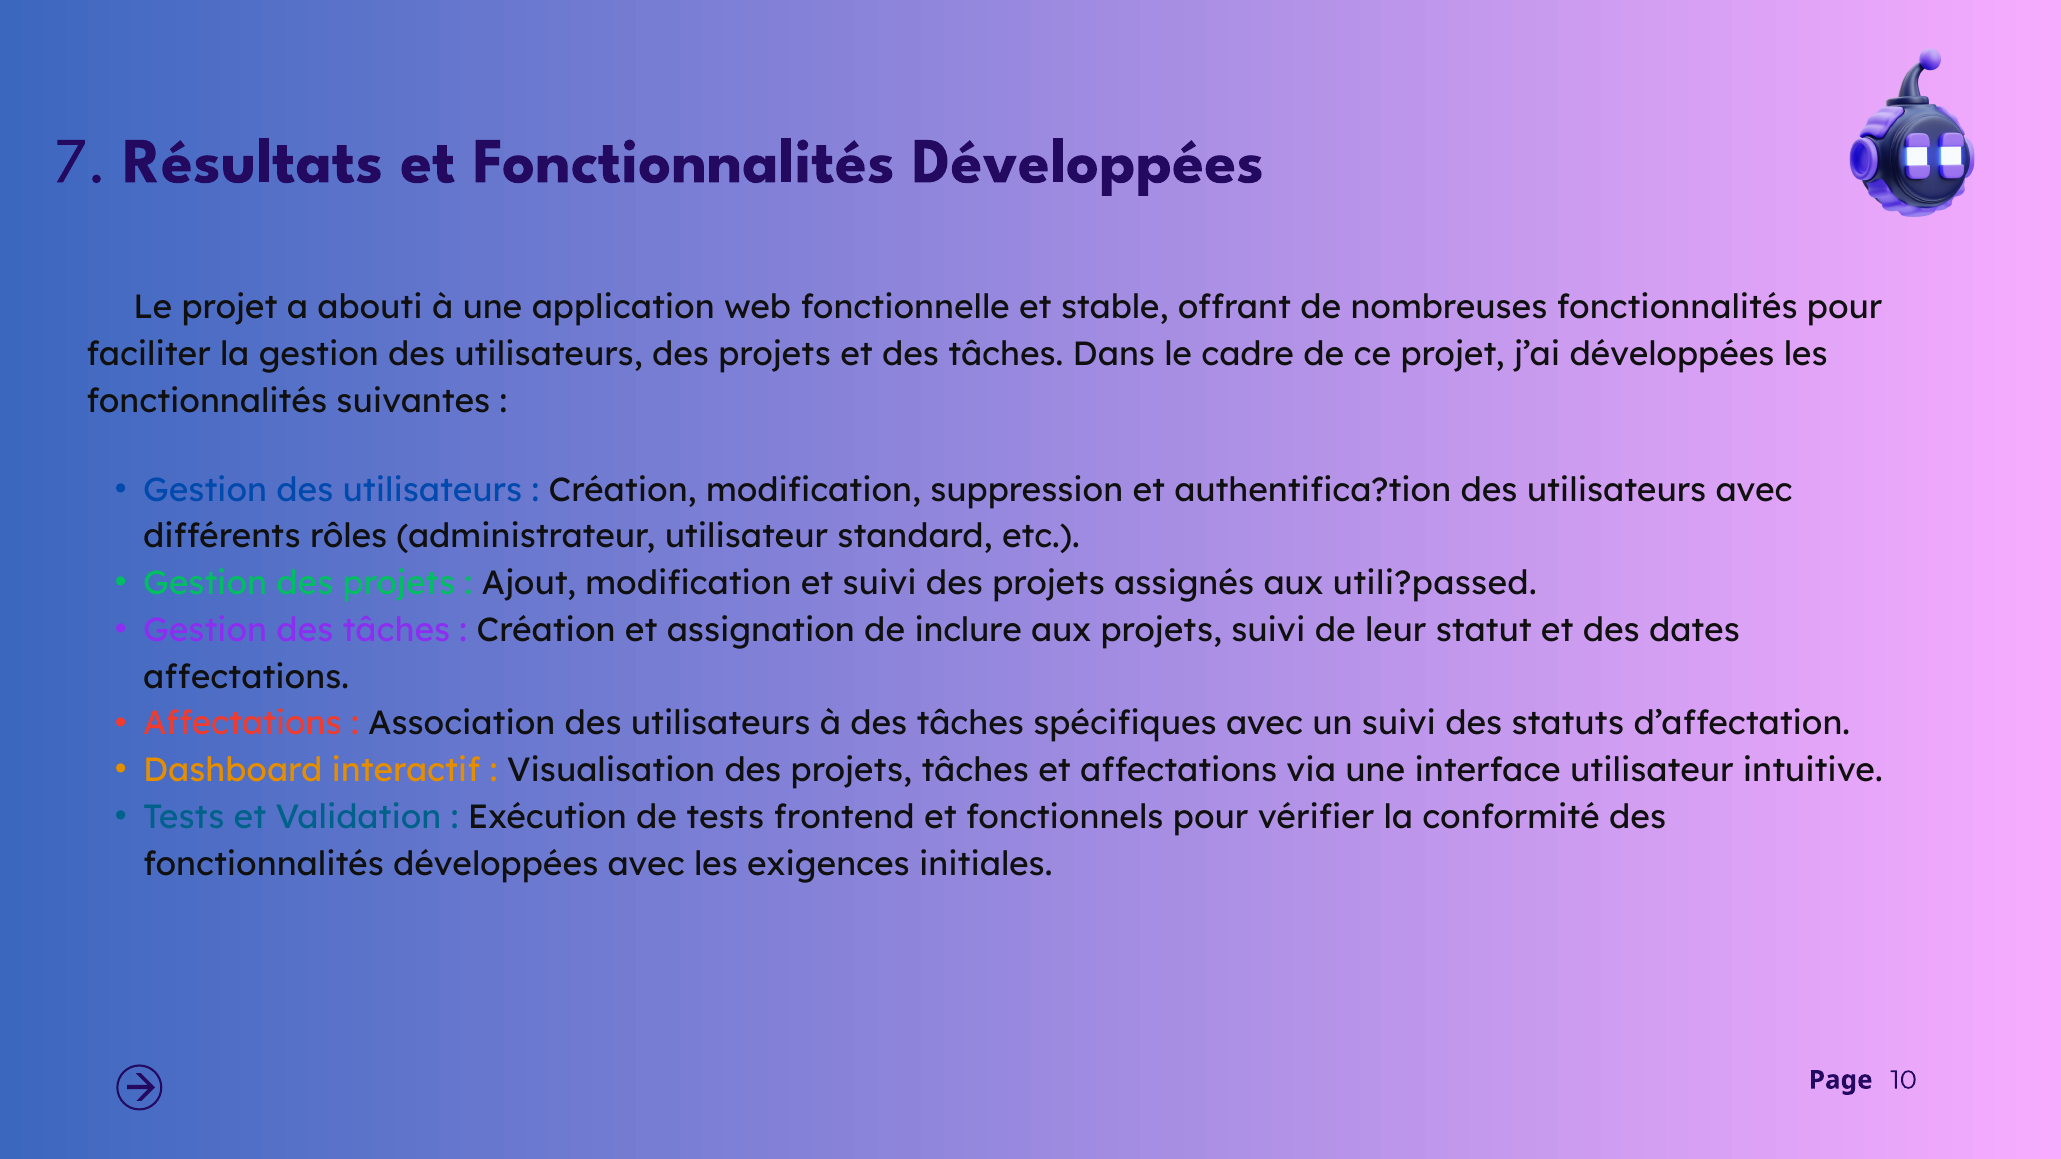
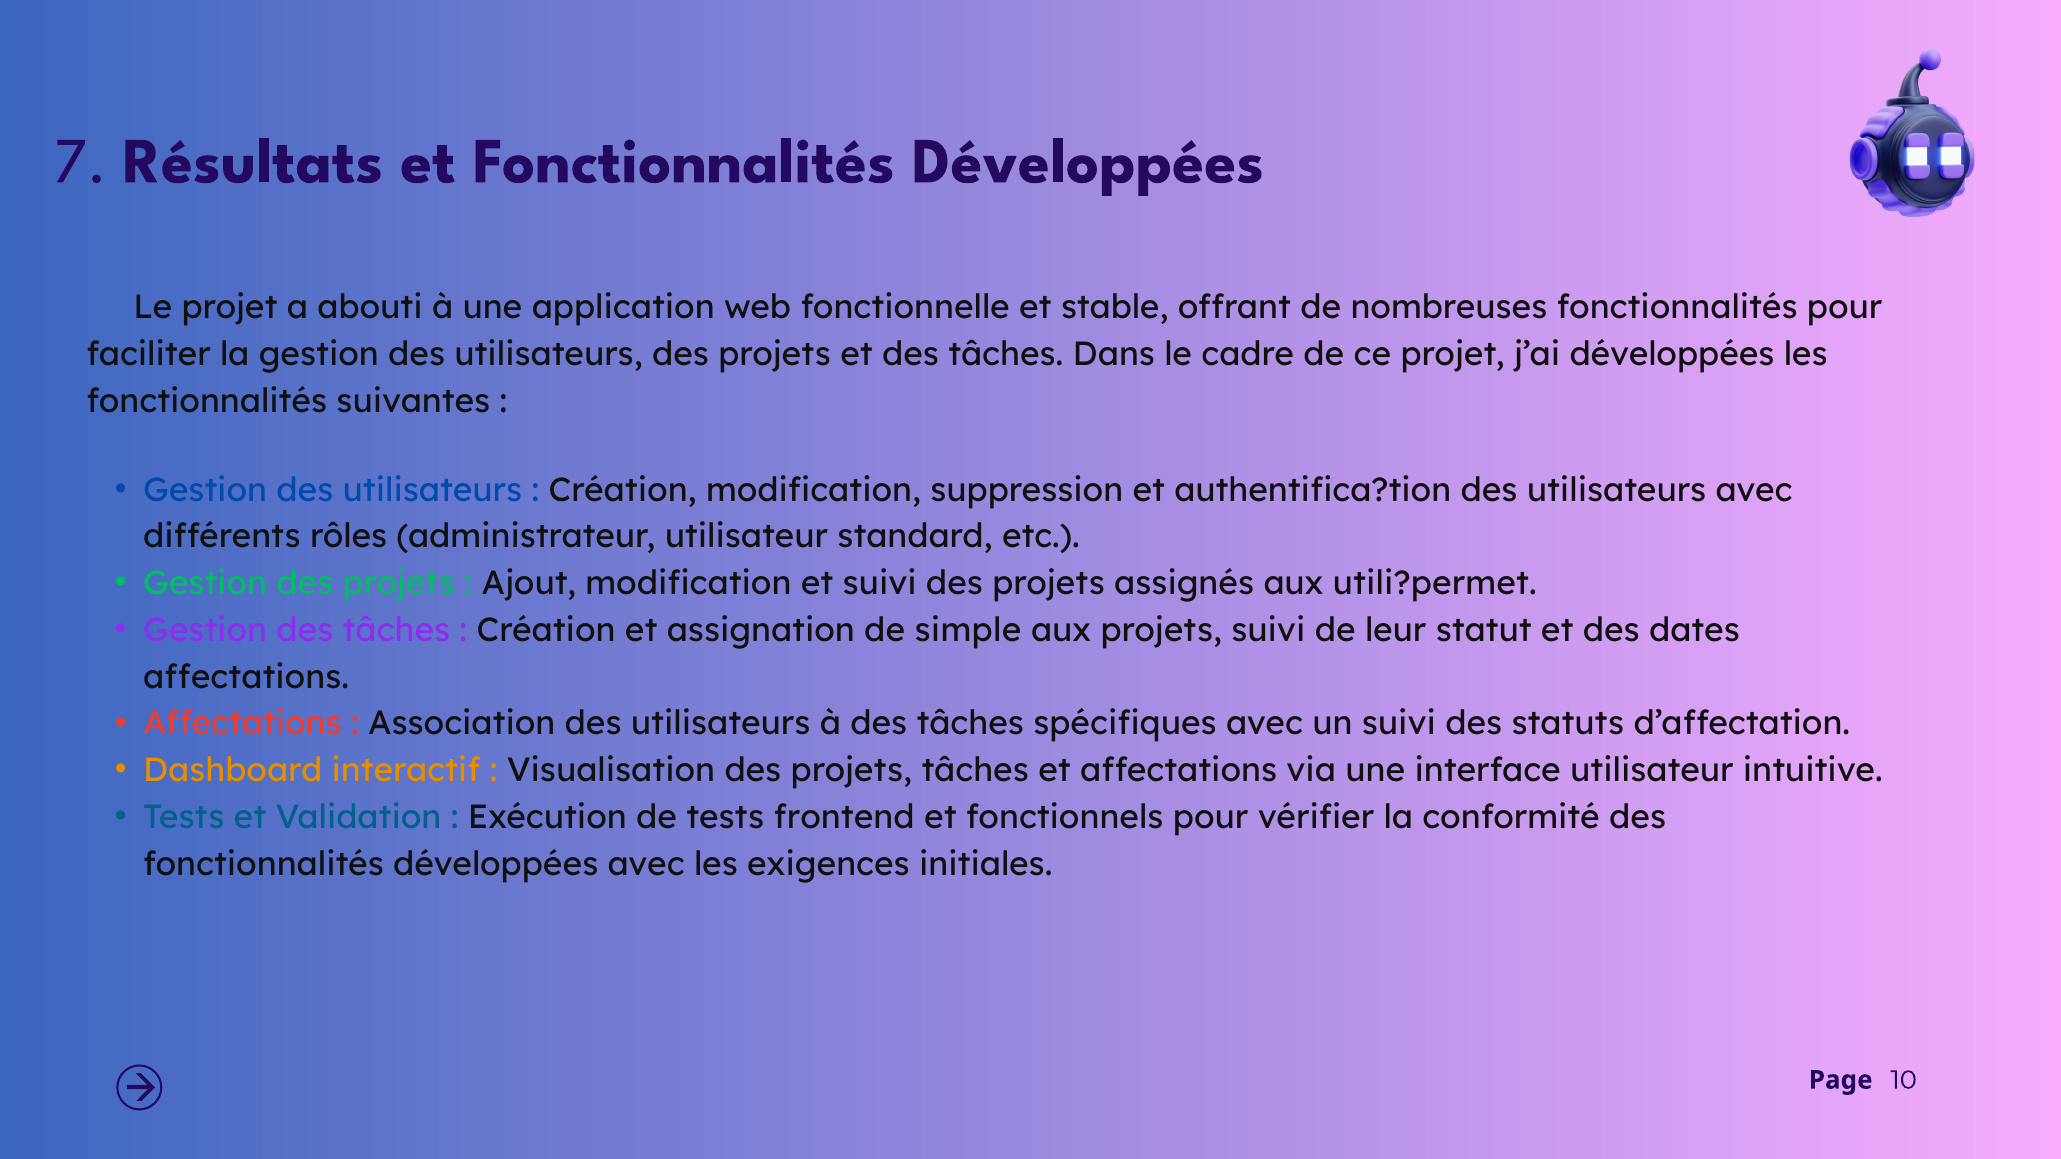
utili?passed: utili?passed -> utili?permet
inclure: inclure -> simple
